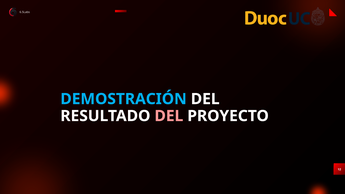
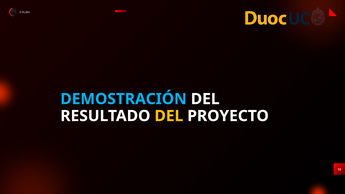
DEL at (169, 116) colour: pink -> yellow
